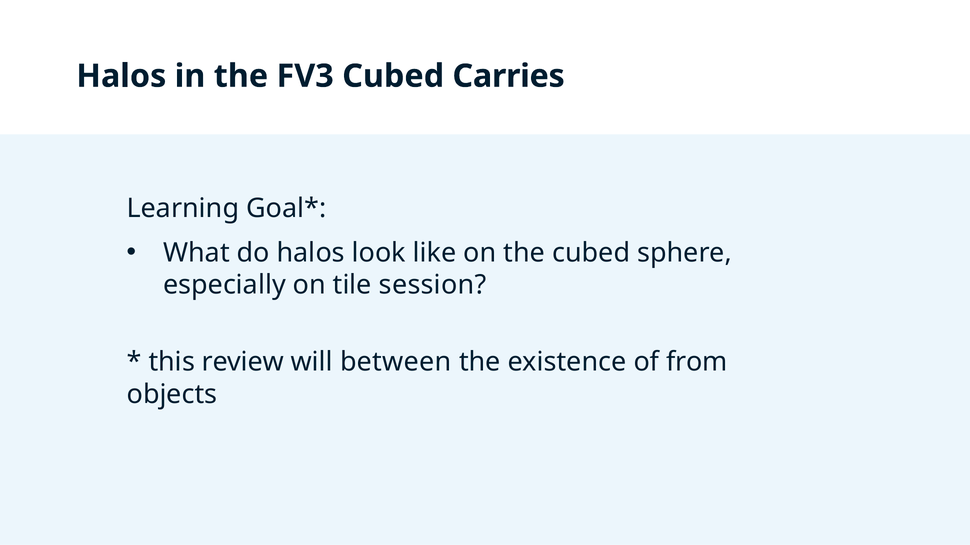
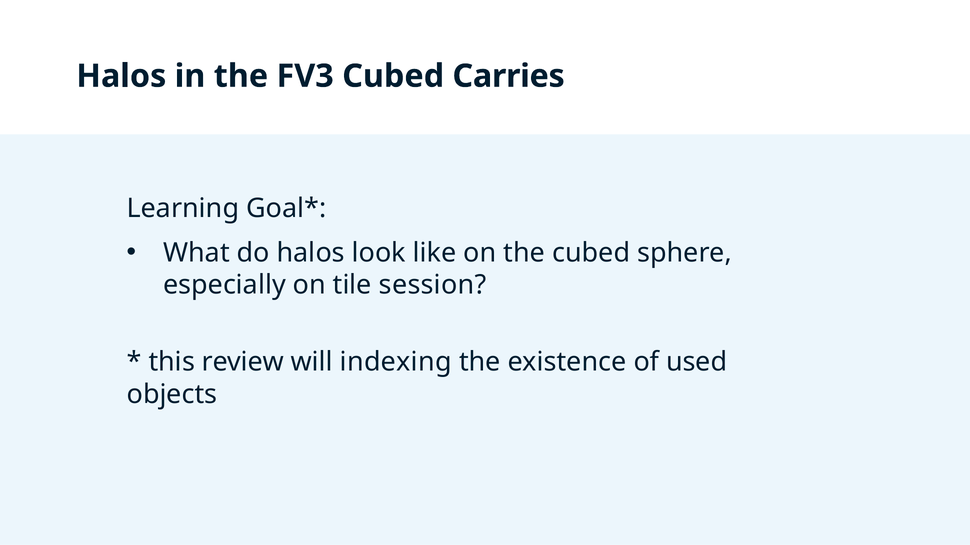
between: between -> indexing
from: from -> used
